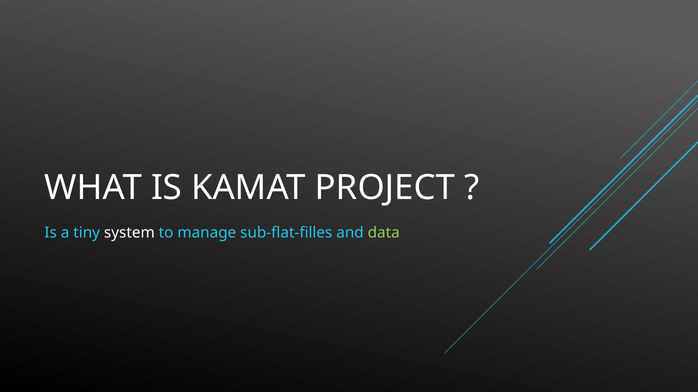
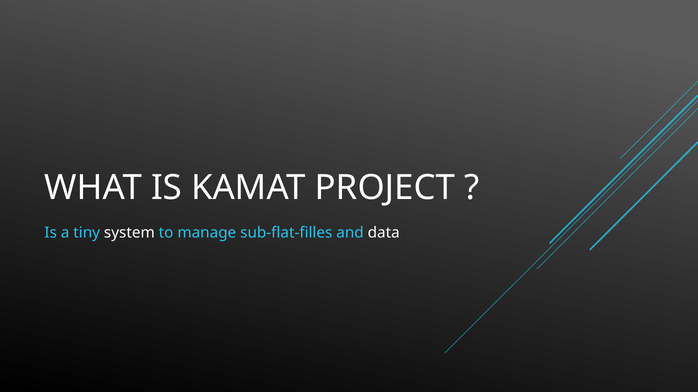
data colour: light green -> white
